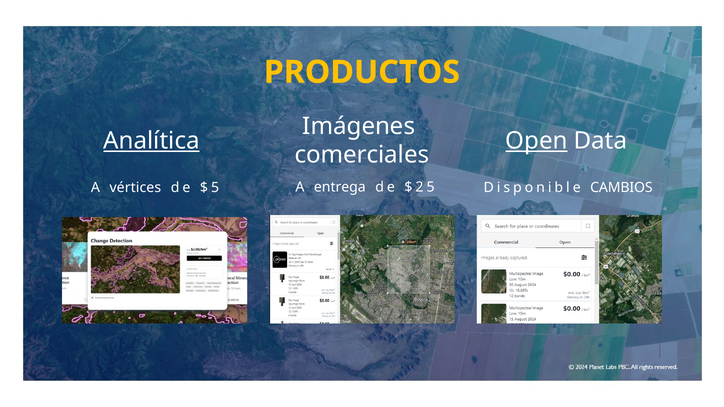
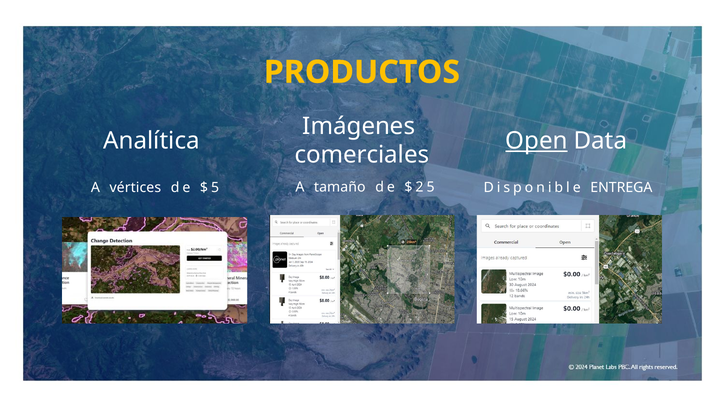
Analítica underline: present -> none
entrega: entrega -> tamaño
CAMBIOS: CAMBIOS -> ENTREGA
